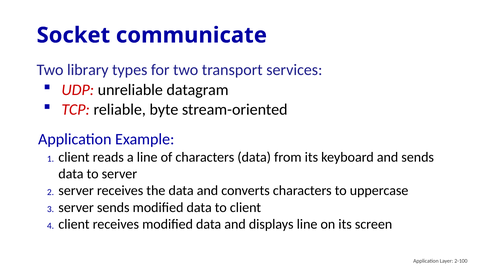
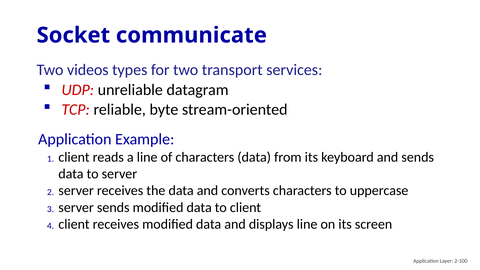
library: library -> videos
